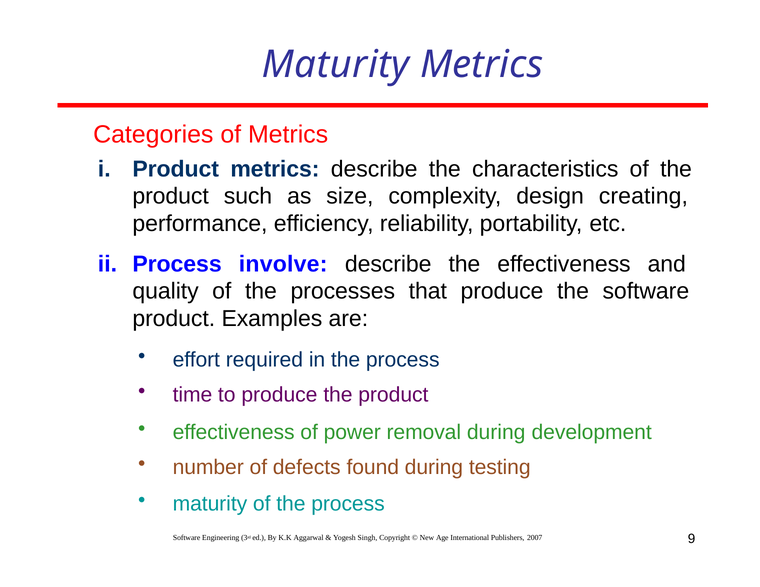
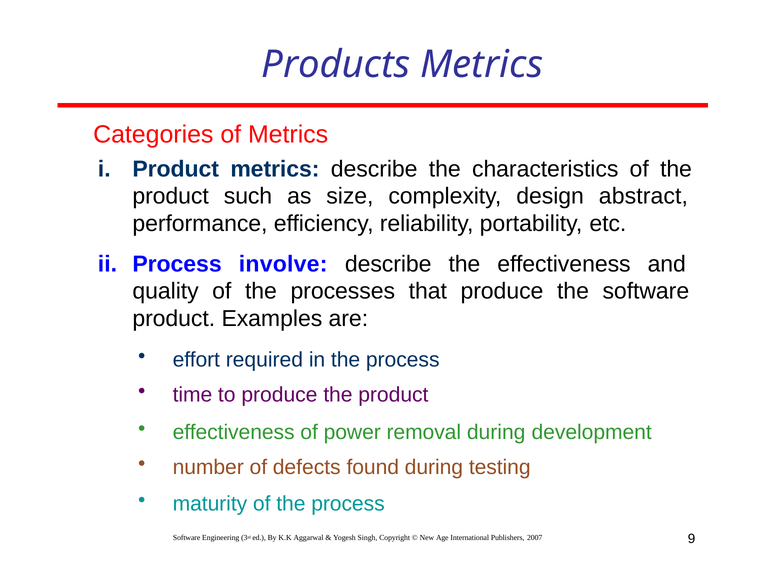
Maturity at (336, 64): Maturity -> Products
creating: creating -> abstract
